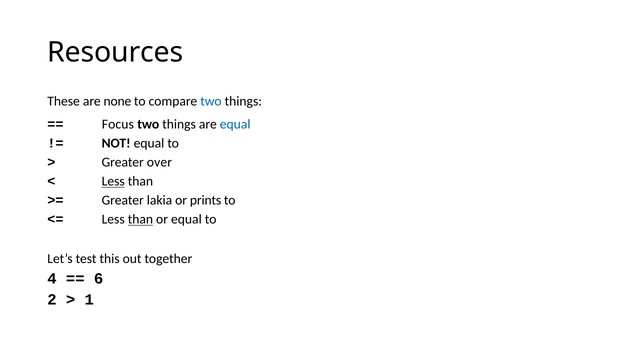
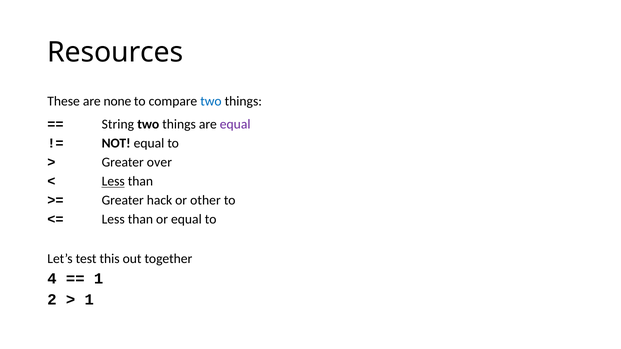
Focus: Focus -> String
equal at (235, 124) colour: blue -> purple
lakia: lakia -> hack
prints: prints -> other
than at (140, 220) underline: present -> none
6 at (99, 279): 6 -> 1
